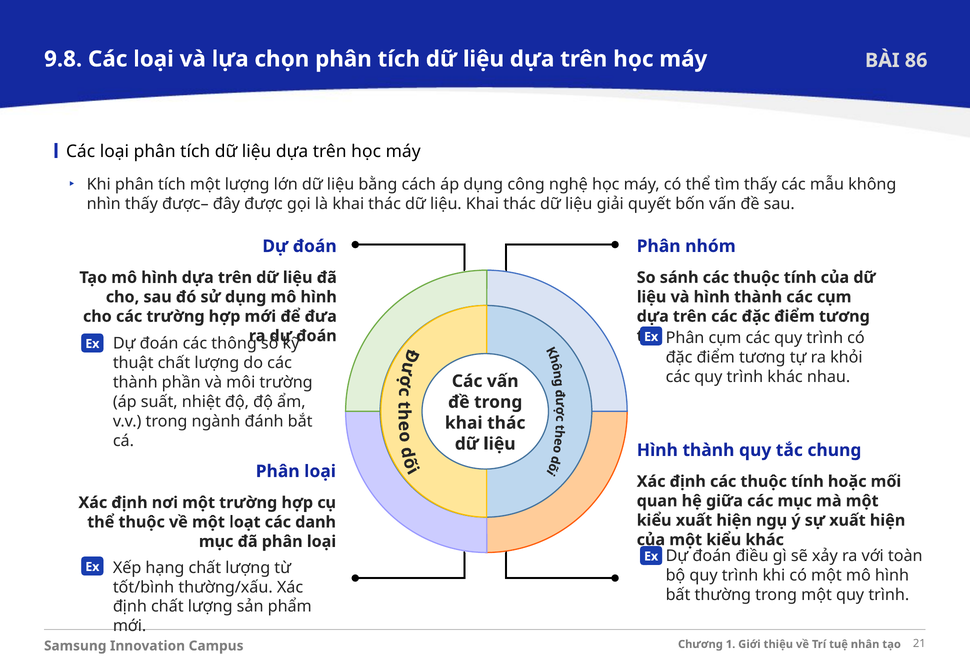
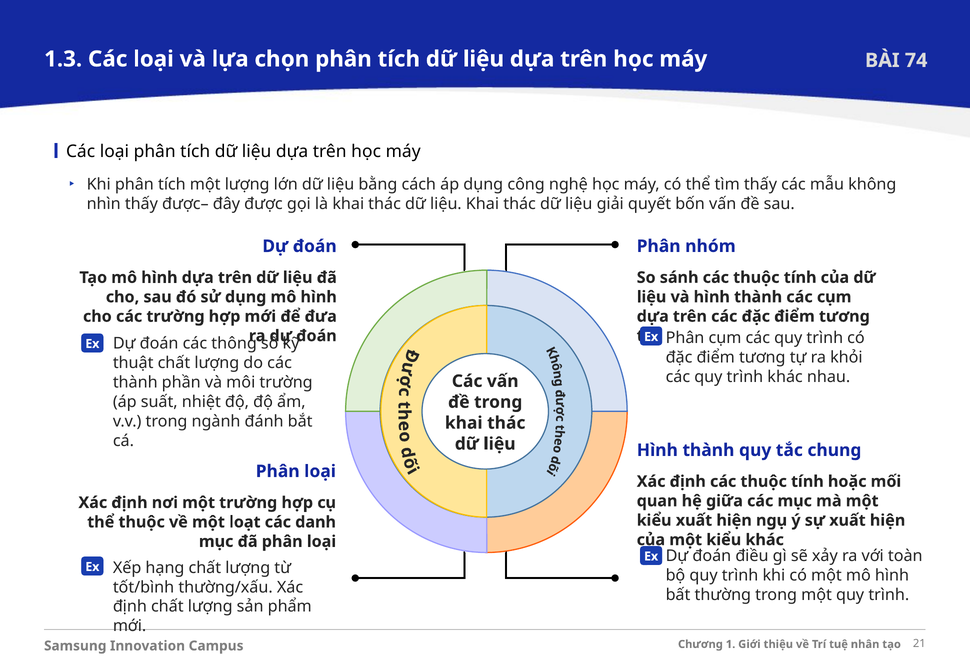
9.8: 9.8 -> 1.3
86: 86 -> 74
